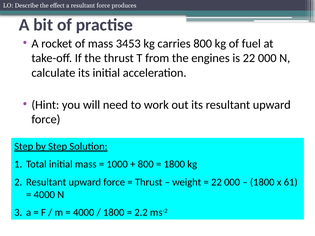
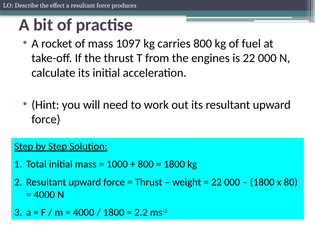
3453: 3453 -> 1097
61: 61 -> 80
